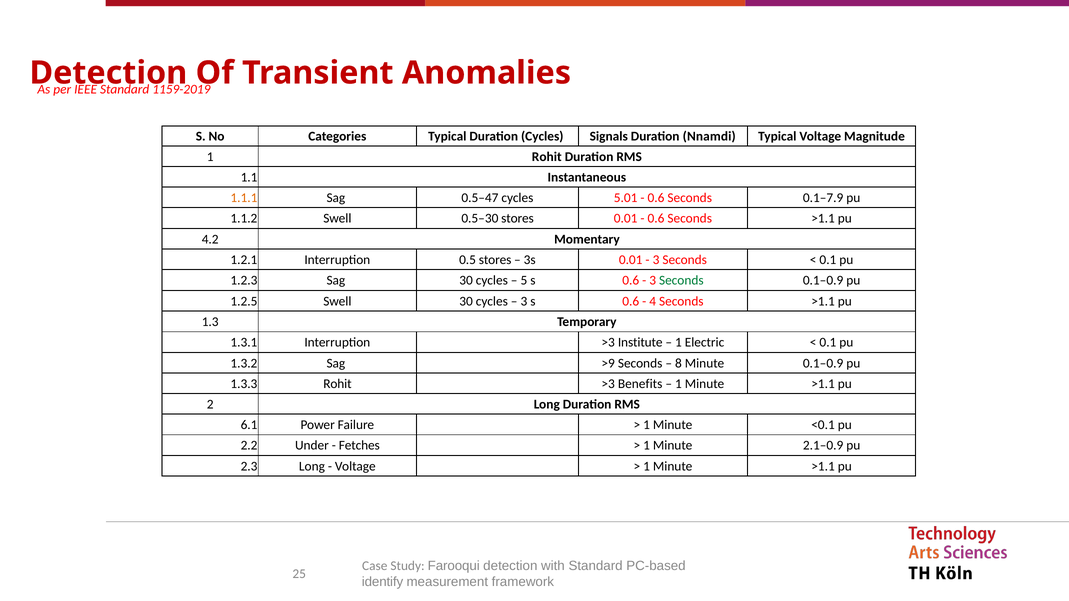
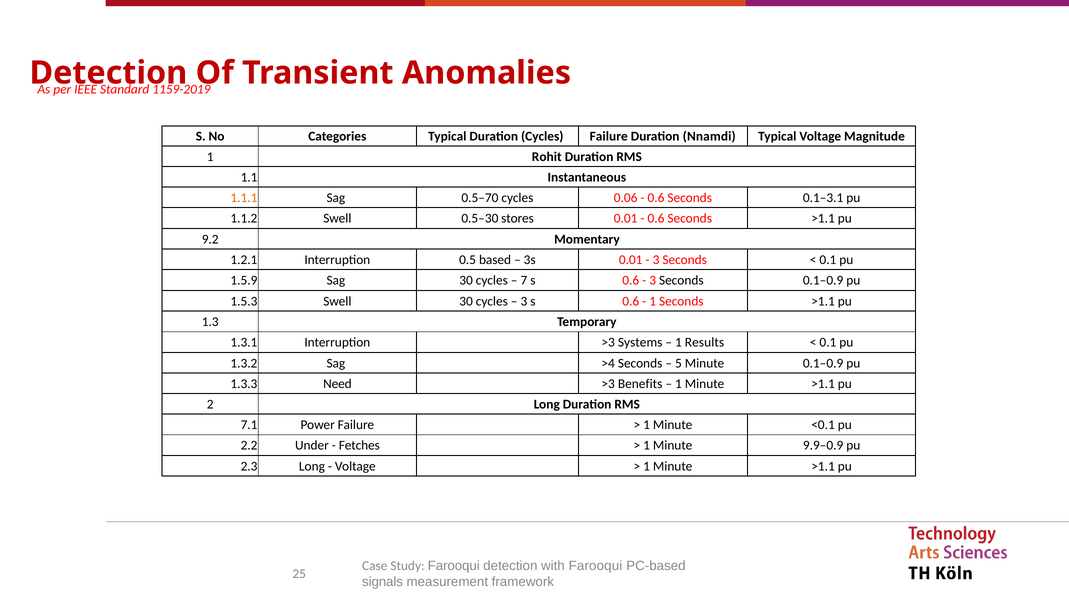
Cycles Signals: Signals -> Failure
0.5–47: 0.5–47 -> 0.5–70
5.01: 5.01 -> 0.06
0.1–7.9: 0.1–7.9 -> 0.1–3.1
4.2: 4.2 -> 9.2
0.5 stores: stores -> based
1.2.3: 1.2.3 -> 1.5.9
5: 5 -> 7
Seconds at (681, 281) colour: green -> black
1.2.5: 1.2.5 -> 1.5.3
4 at (653, 302): 4 -> 1
Institute: Institute -> Systems
Electric: Electric -> Results
>9: >9 -> >4
8: 8 -> 5
1.3.3 Rohit: Rohit -> Need
6.1: 6.1 -> 7.1
2.1–0.9: 2.1–0.9 -> 9.9–0.9
with Standard: Standard -> Farooqui
identify: identify -> signals
